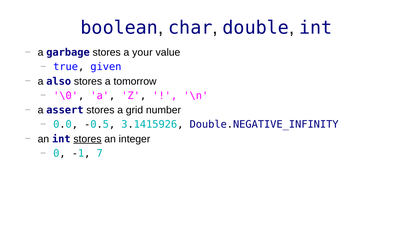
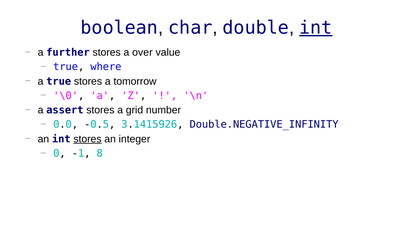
int at (316, 28) underline: none -> present
garbage: garbage -> further
your: your -> over
given: given -> where
a also: also -> true
7: 7 -> 8
